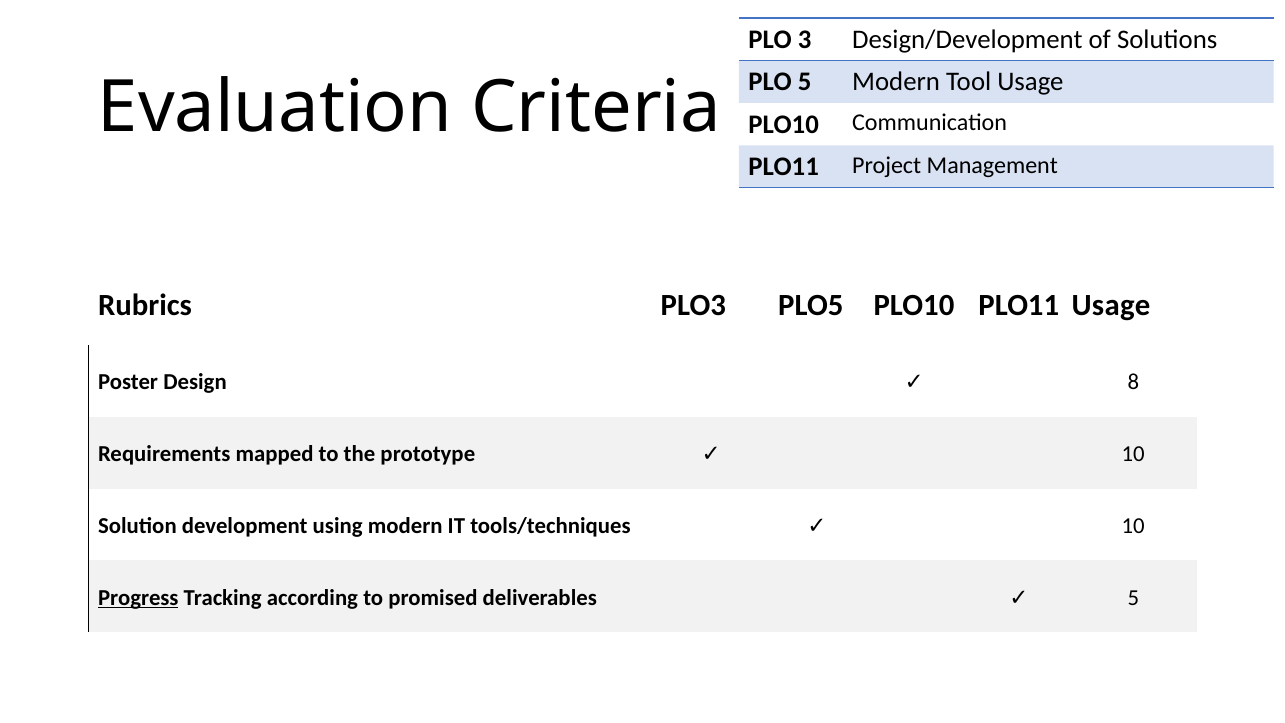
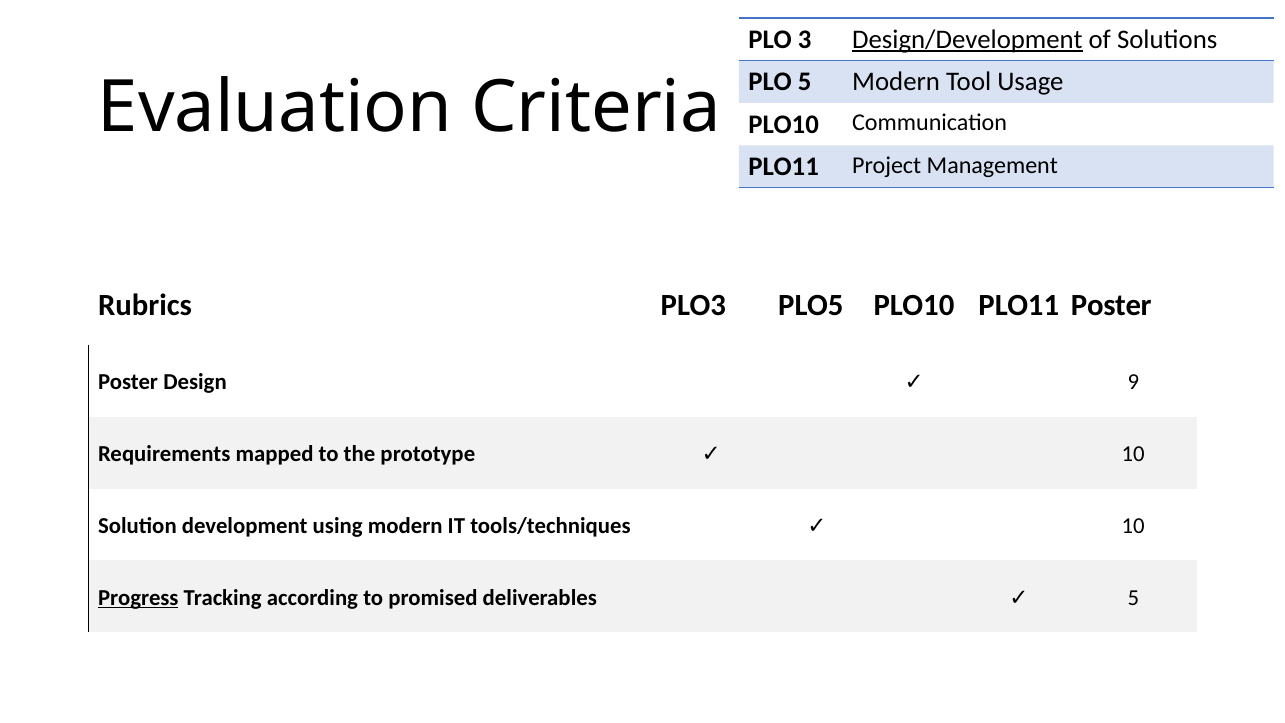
Design/Development underline: none -> present
PLO11 Usage: Usage -> Poster
8: 8 -> 9
